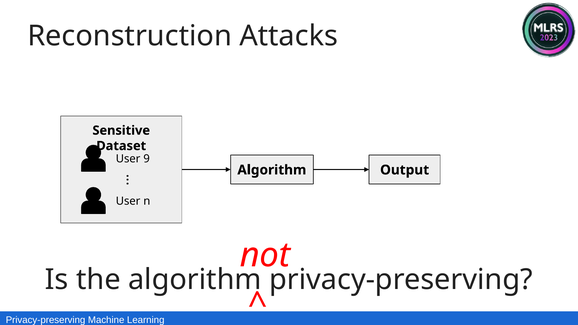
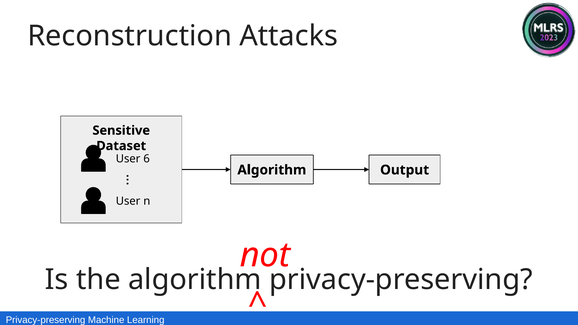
9: 9 -> 6
